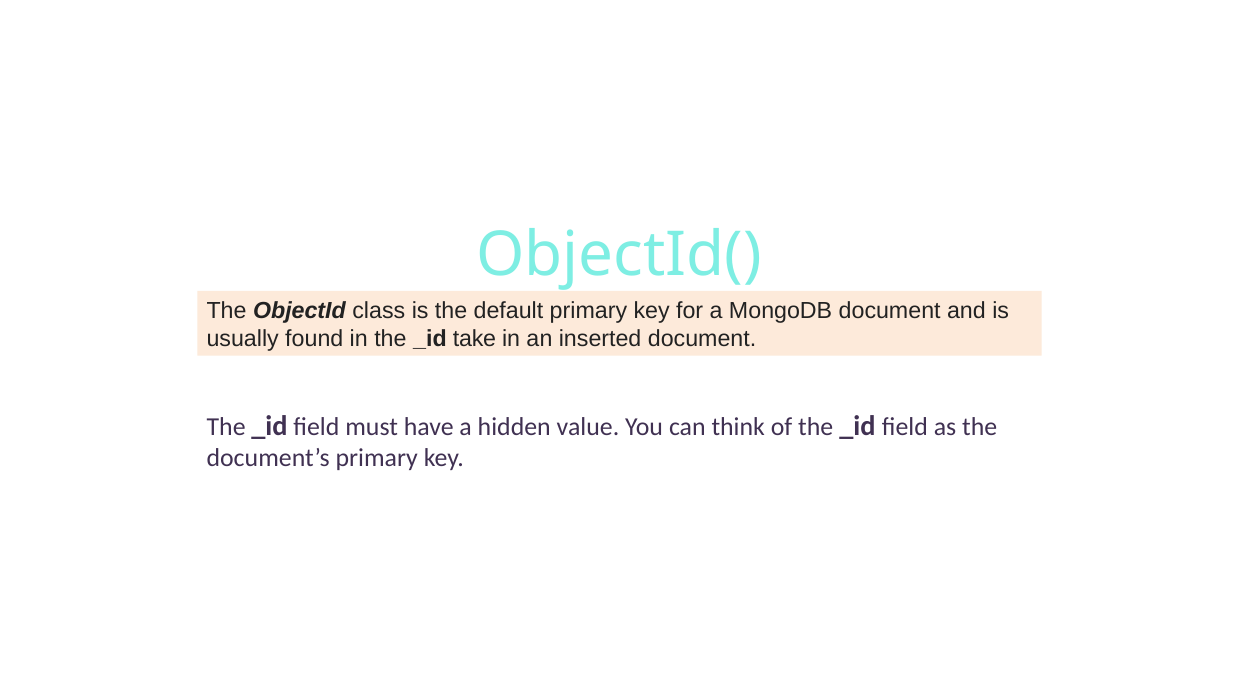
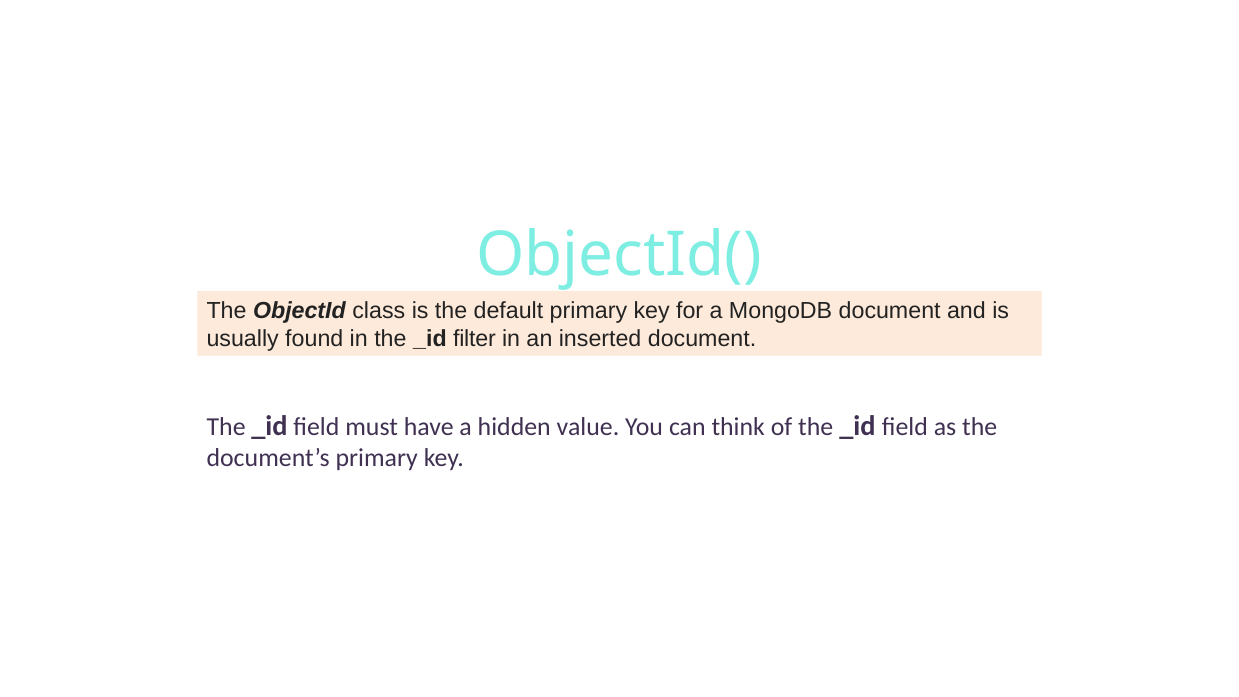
take: take -> filter
